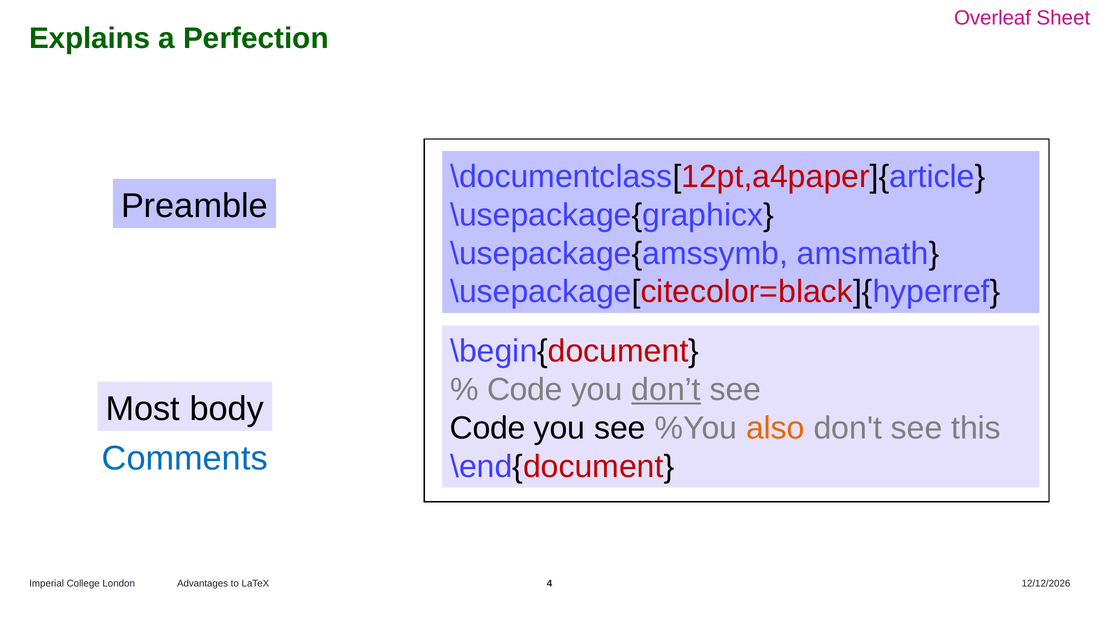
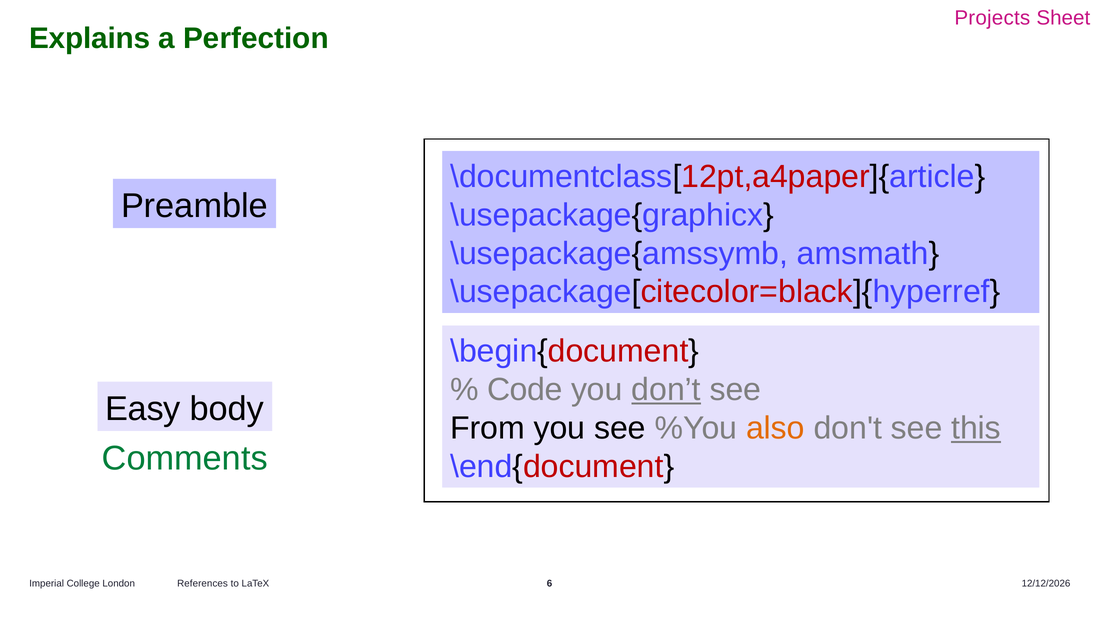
Overleaf: Overleaf -> Projects
Most: Most -> Easy
Code at (488, 428): Code -> From
this underline: none -> present
Comments colour: blue -> green
Advantages: Advantages -> References
4: 4 -> 6
